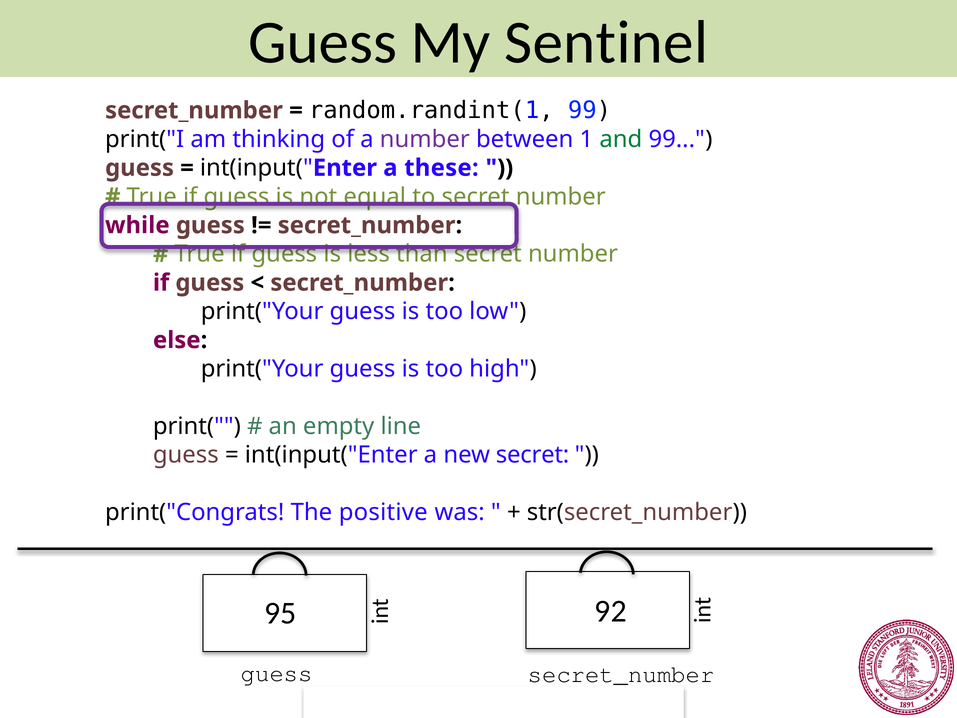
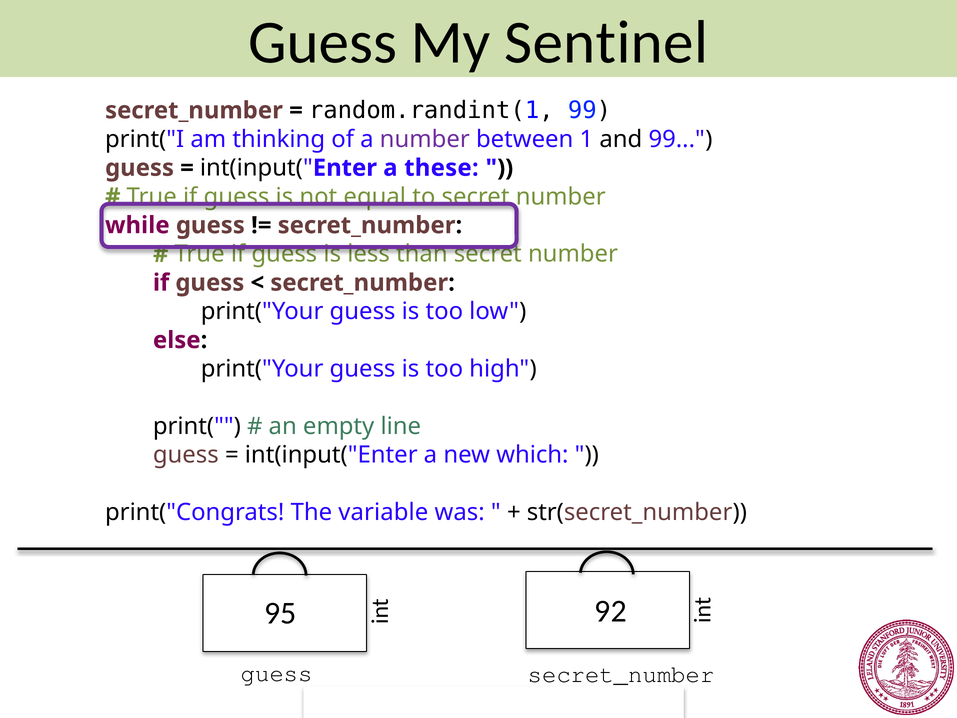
and colour: green -> black
new secret: secret -> which
positive: positive -> variable
